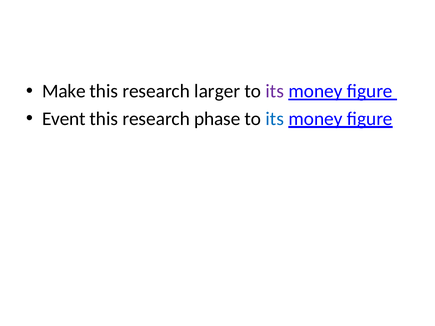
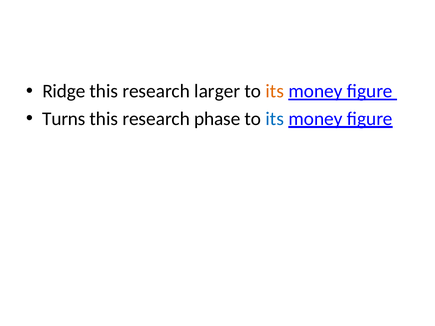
Make: Make -> Ridge
its at (275, 91) colour: purple -> orange
Event: Event -> Turns
